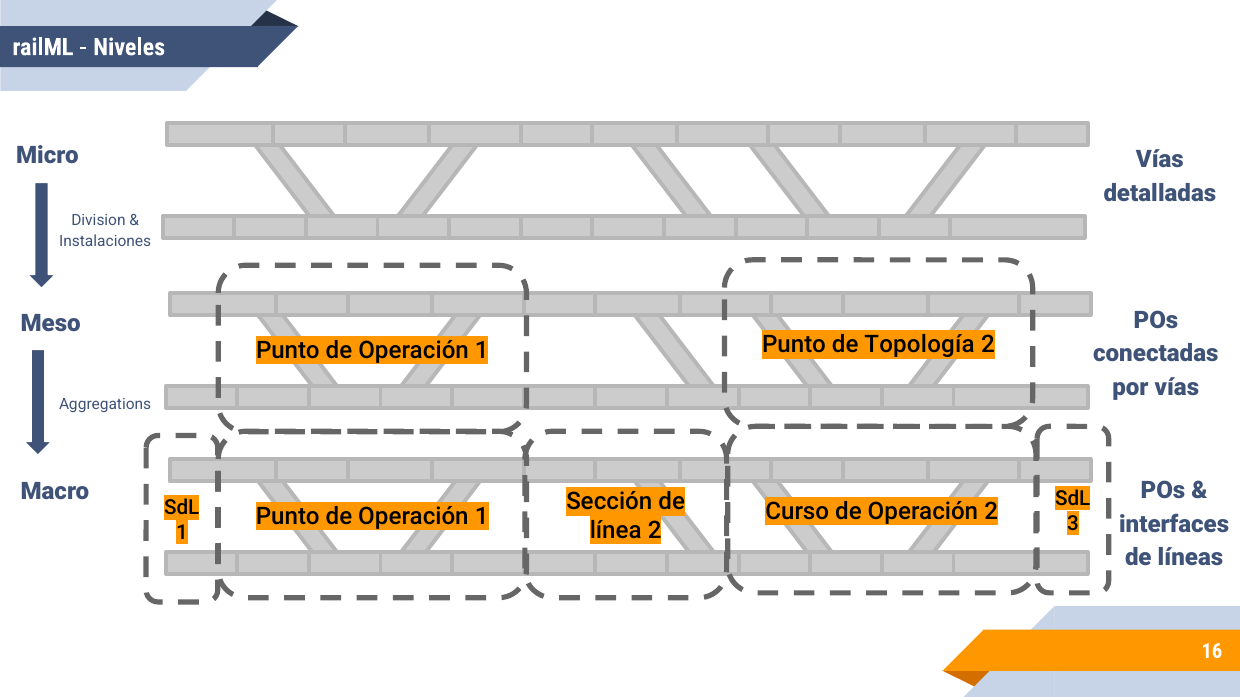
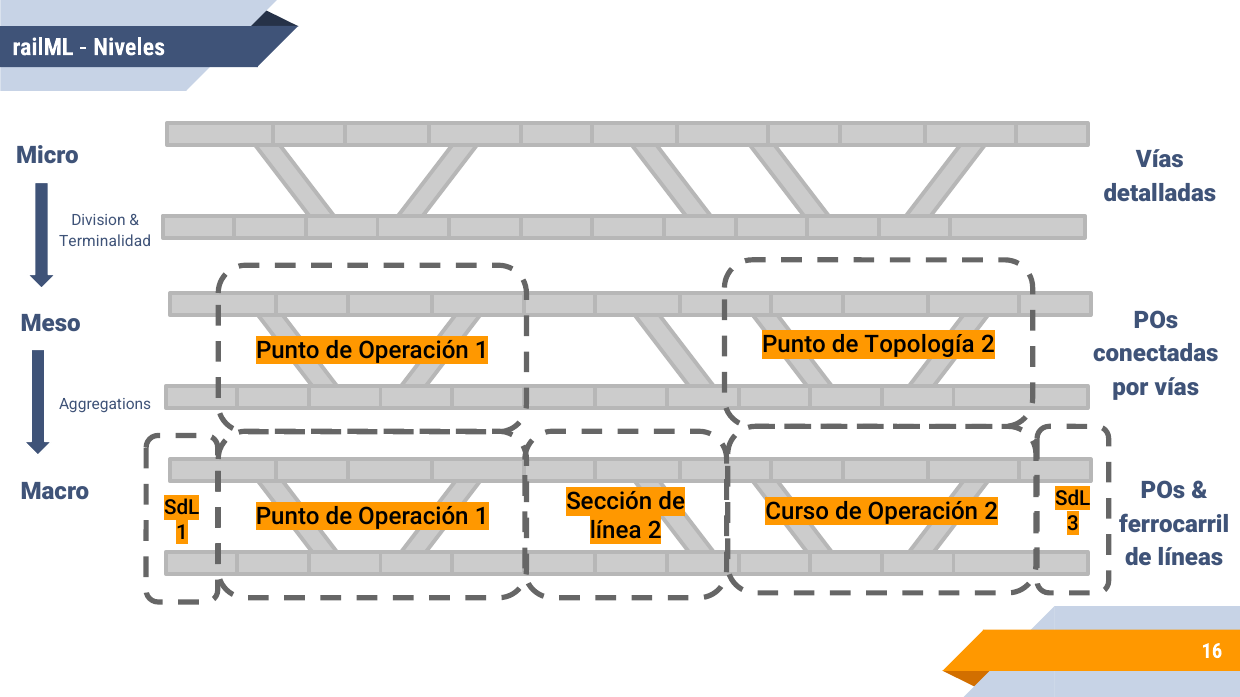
Instalaciones: Instalaciones -> Terminalidad
interfaces: interfaces -> ferrocarril
